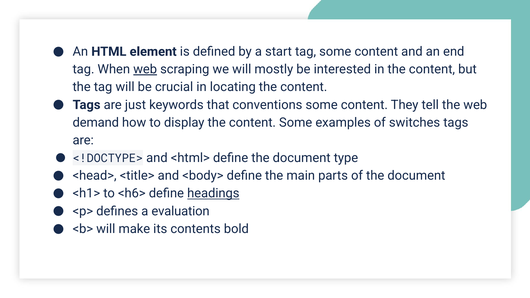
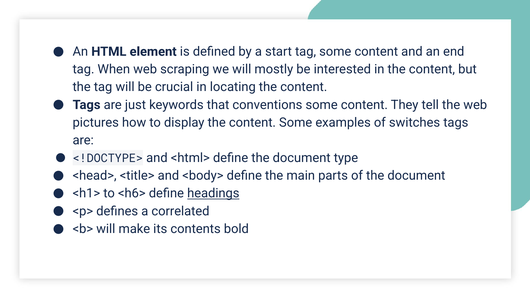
web at (145, 69) underline: present -> none
demand: demand -> pictures
evaluation: evaluation -> correlated
